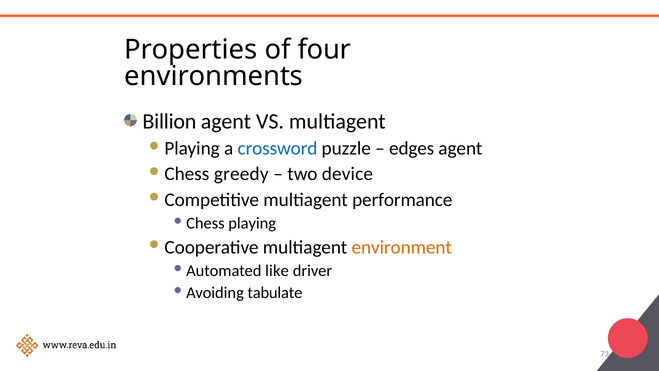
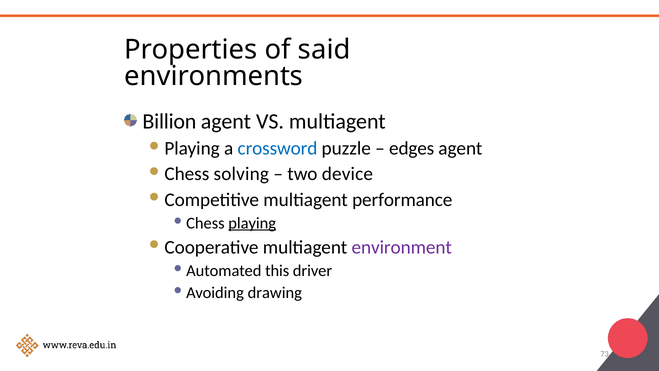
four: four -> said
greedy: greedy -> solving
playing underline: none -> present
environment colour: orange -> purple
like: like -> this
tabulate: tabulate -> drawing
